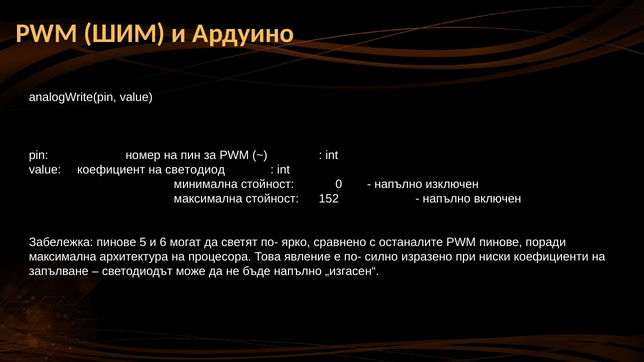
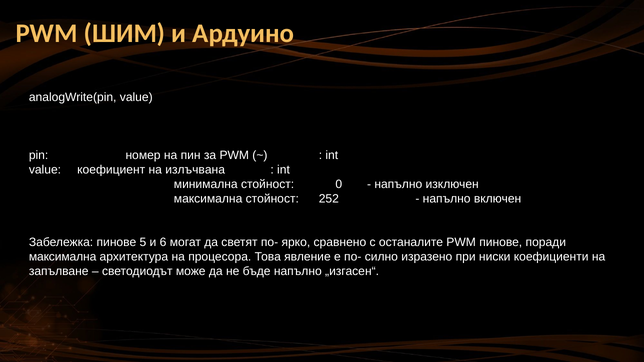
светодиод: светодиод -> излъчвана
152: 152 -> 252
